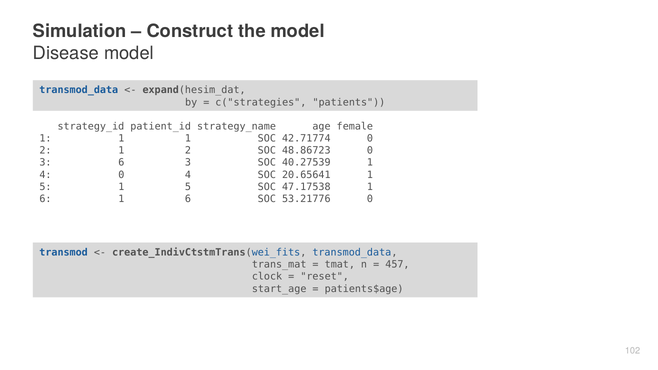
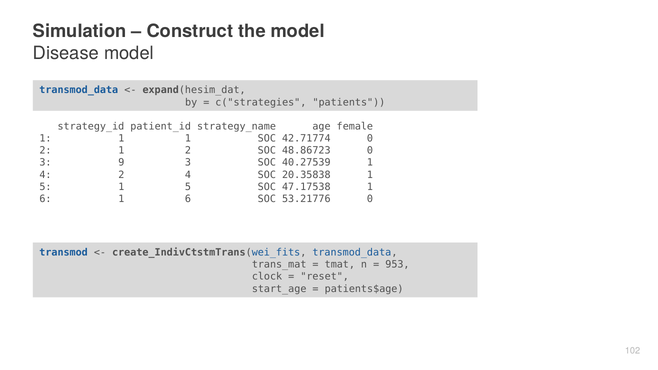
3 6: 6 -> 9
4 0: 0 -> 2
20.65641: 20.65641 -> 20.35838
457: 457 -> 953
